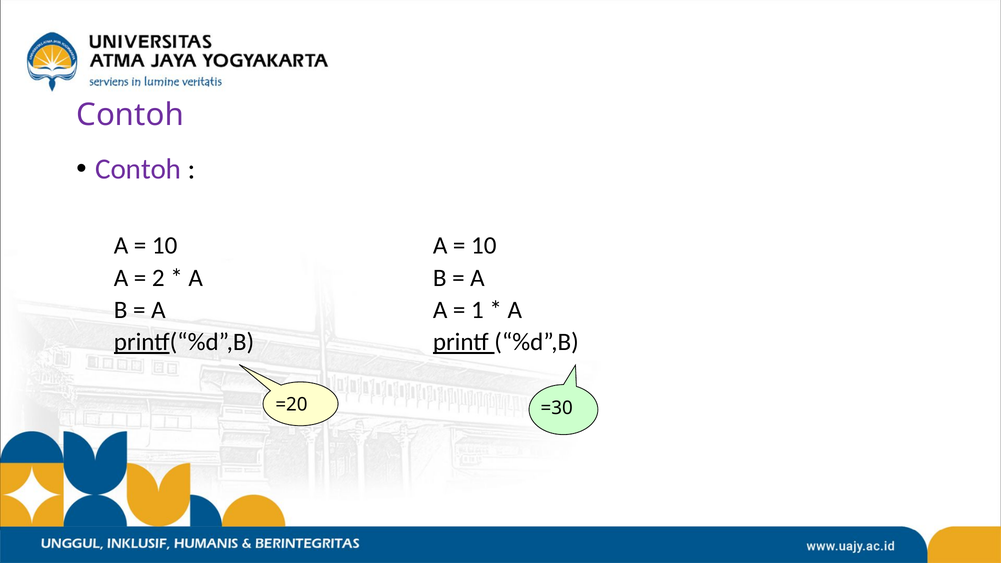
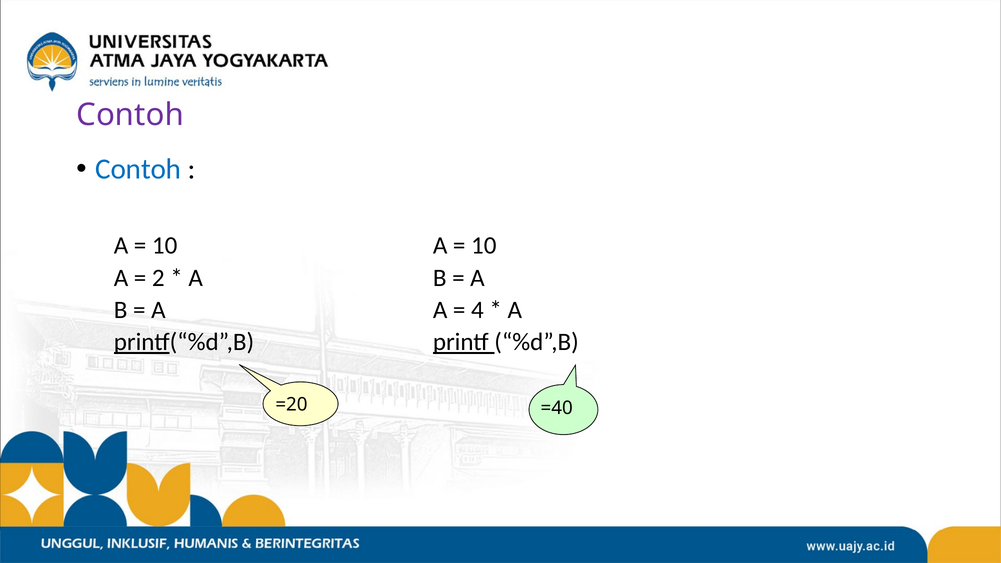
Contoh at (138, 169) colour: purple -> blue
1: 1 -> 4
=30: =30 -> =40
